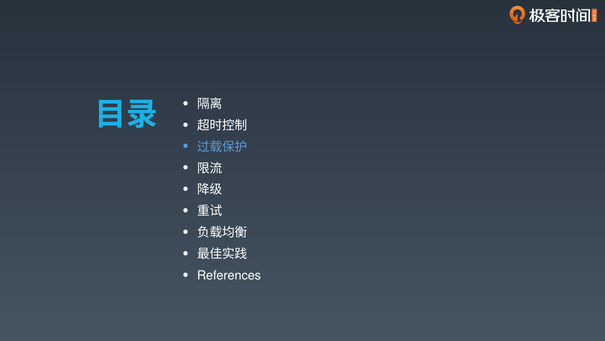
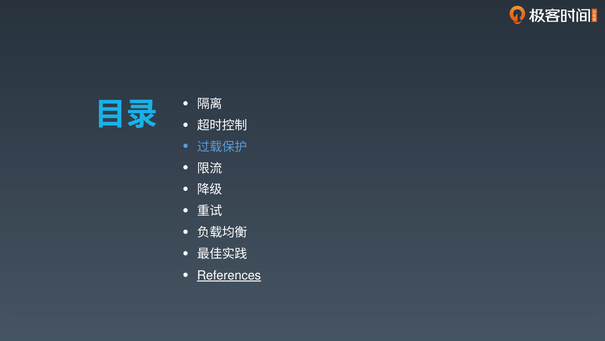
References underline: none -> present
